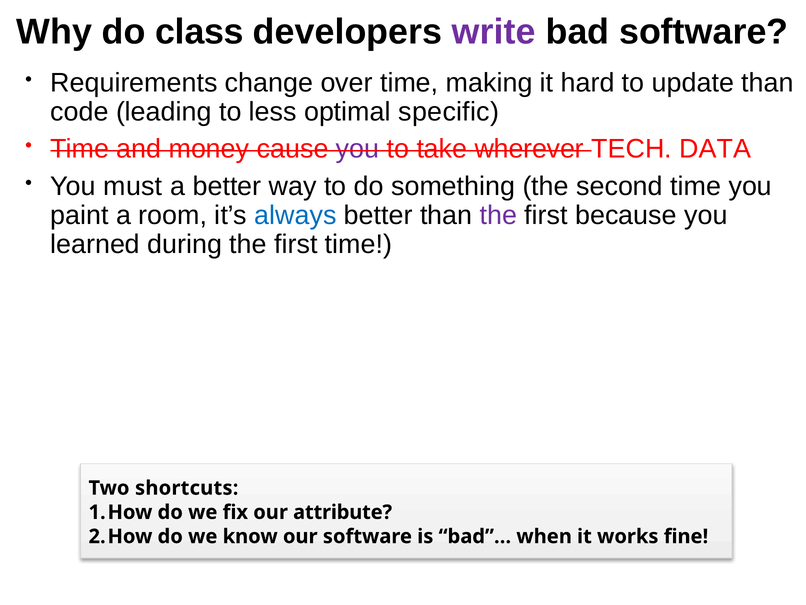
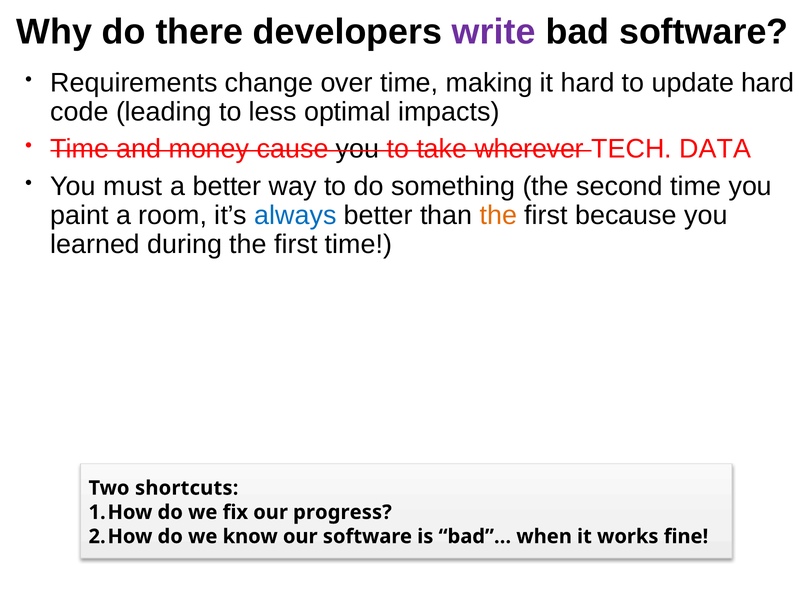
class: class -> there
update than: than -> hard
specific: specific -> impacts
you at (358, 149) colour: purple -> black
the at (498, 215) colour: purple -> orange
attribute: attribute -> progress
